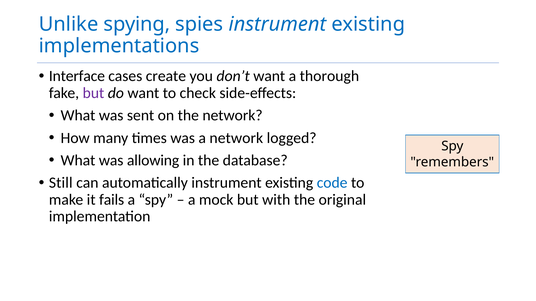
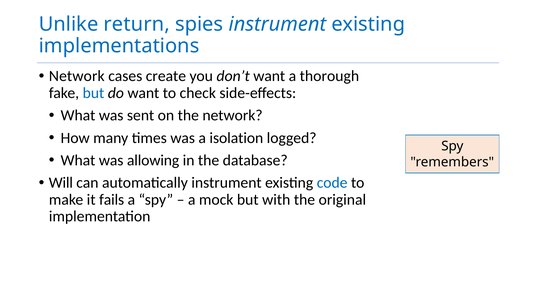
spying: spying -> return
Interface at (77, 76): Interface -> Network
but at (93, 93) colour: purple -> blue
a network: network -> isolation
Still: Still -> Will
